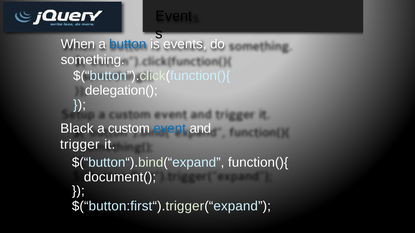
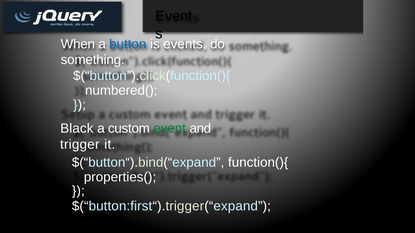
delegation(: delegation( -> numbered(
event at (170, 129) colour: blue -> green
document(: document( -> properties(
